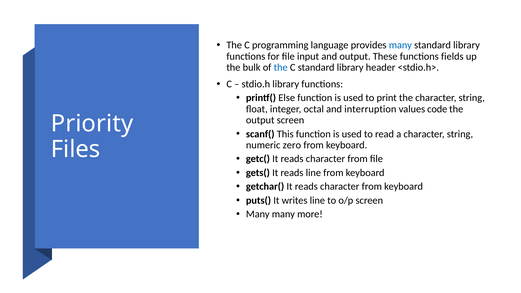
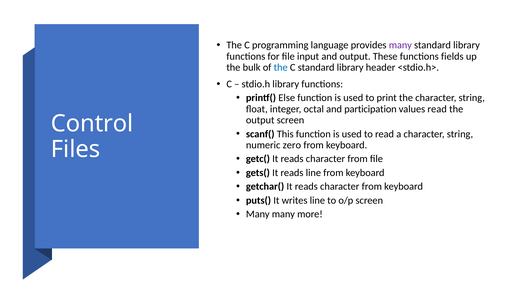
many at (400, 45) colour: blue -> purple
interruption: interruption -> participation
values code: code -> read
Priority: Priority -> Control
